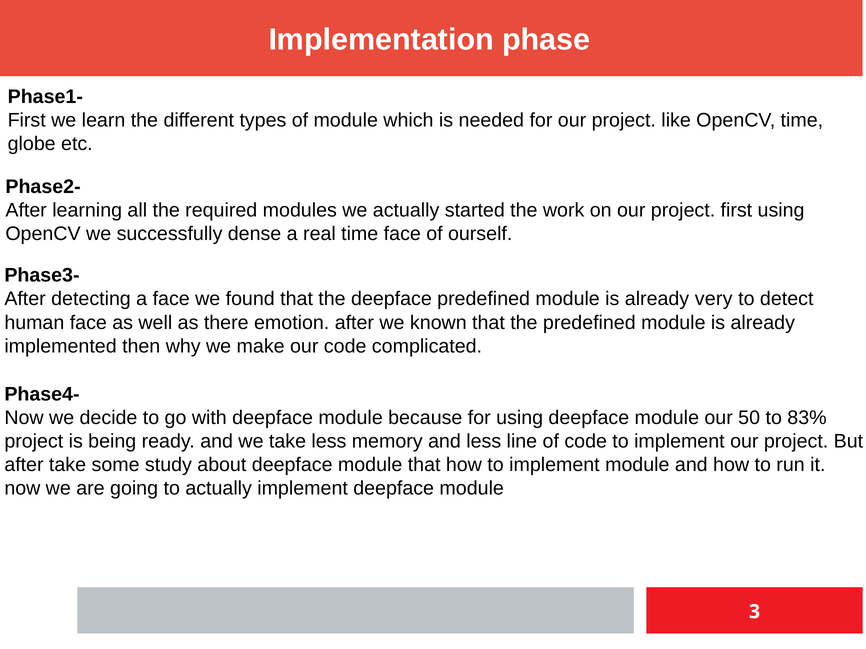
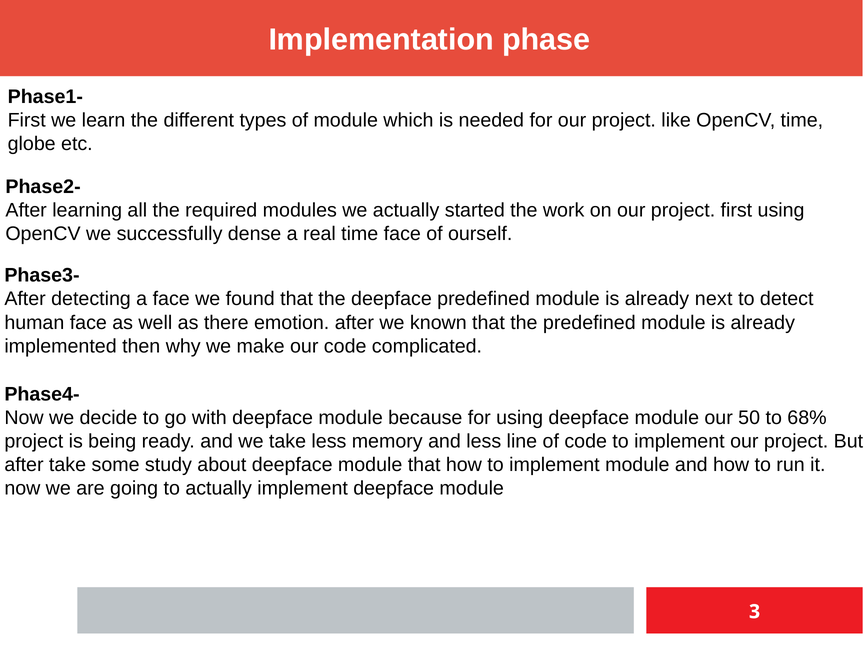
very: very -> next
83%: 83% -> 68%
